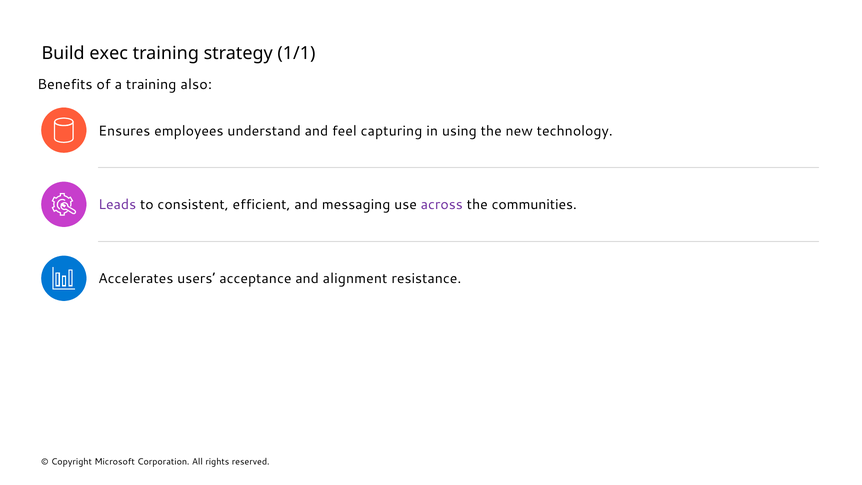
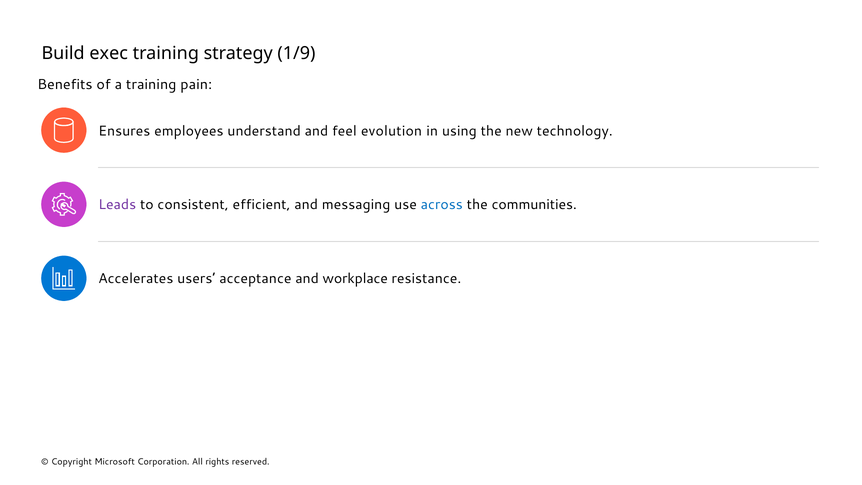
1/1: 1/1 -> 1/9
also: also -> pain
capturing: capturing -> evolution
across colour: purple -> blue
alignment: alignment -> workplace
